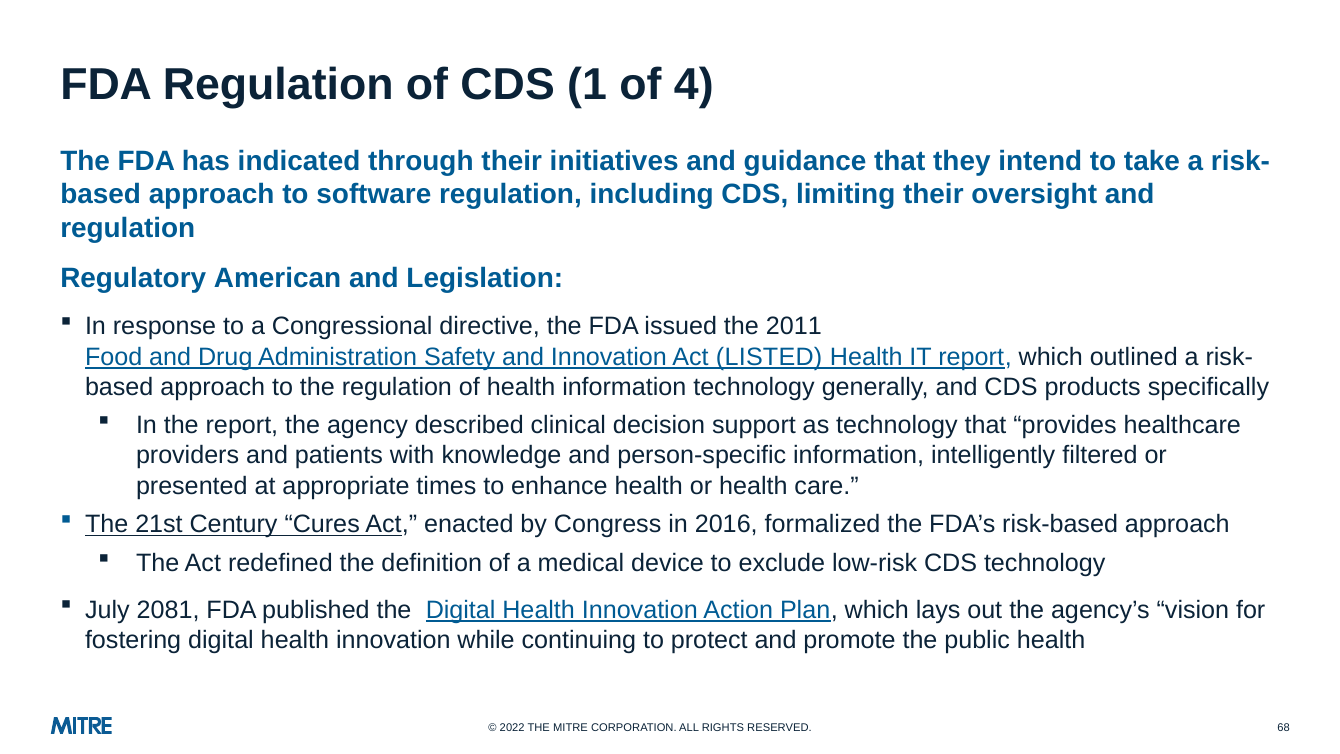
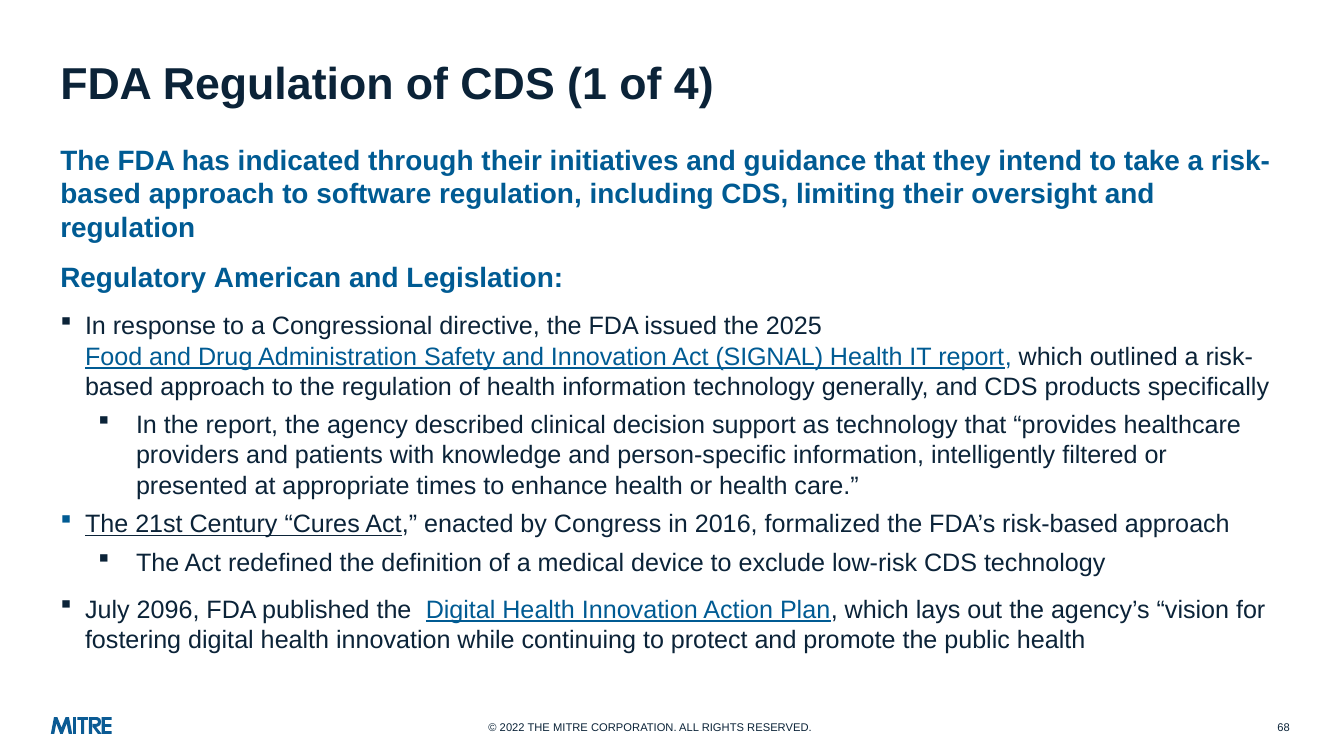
2011: 2011 -> 2025
LISTED: LISTED -> SIGNAL
2081: 2081 -> 2096
